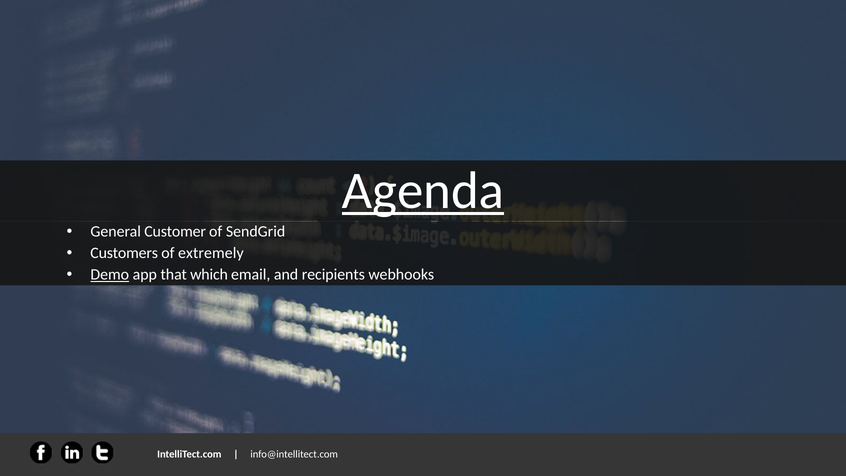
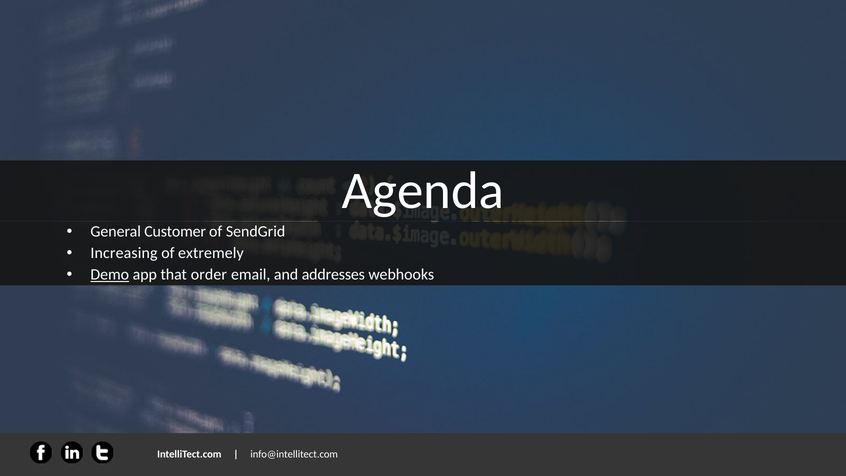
Agenda underline: present -> none
Customers: Customers -> Increasing
which: which -> order
recipients: recipients -> addresses
